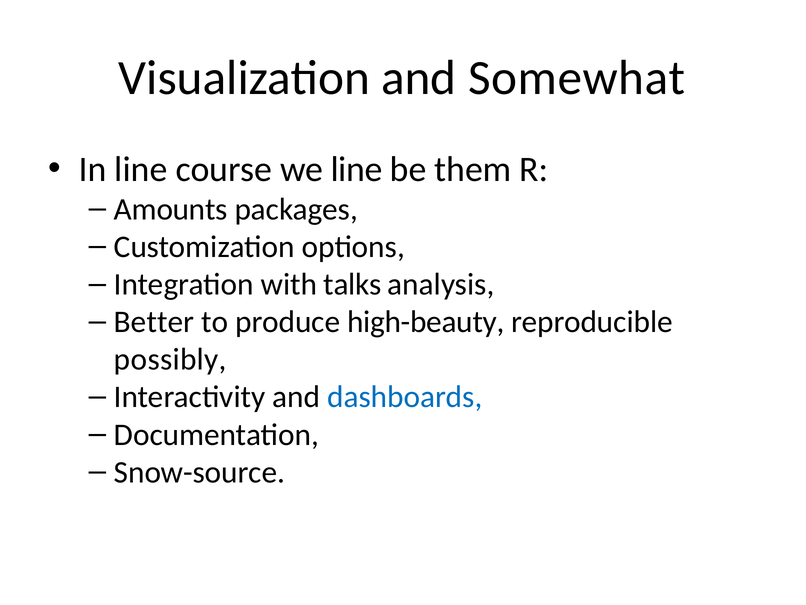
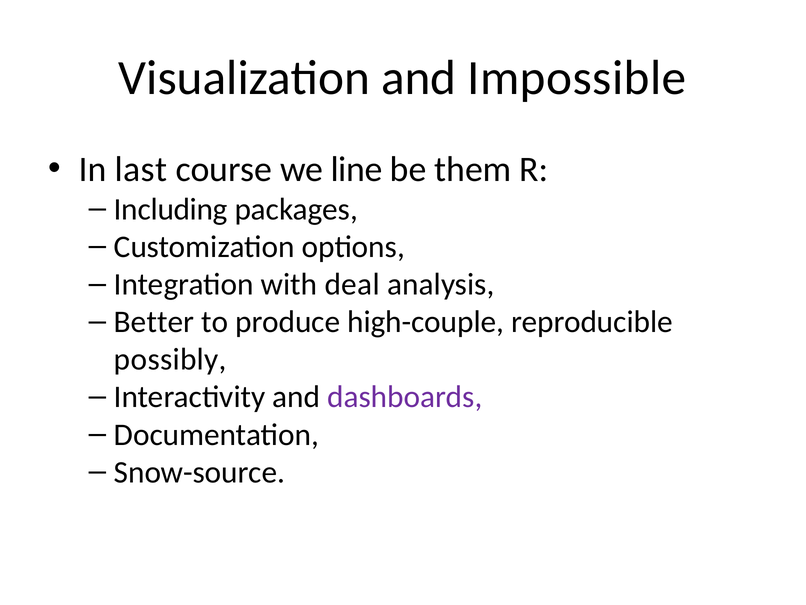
Somewhat: Somewhat -> Impossible
In line: line -> last
Amounts: Amounts -> Including
talks: talks -> deal
high-beauty: high-beauty -> high-couple
dashboards colour: blue -> purple
